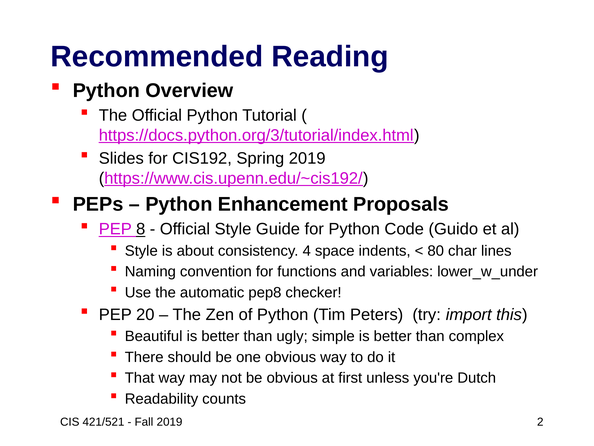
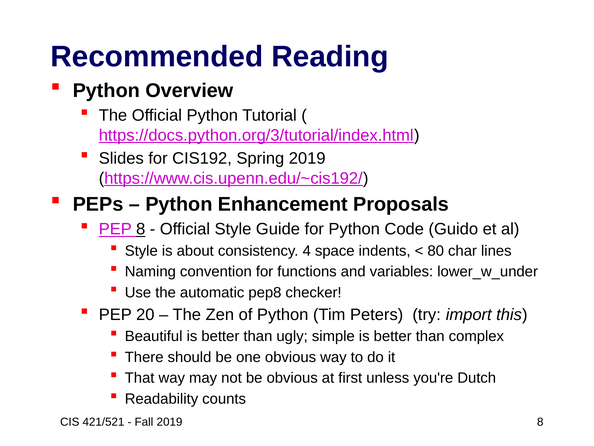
2019 2: 2 -> 8
